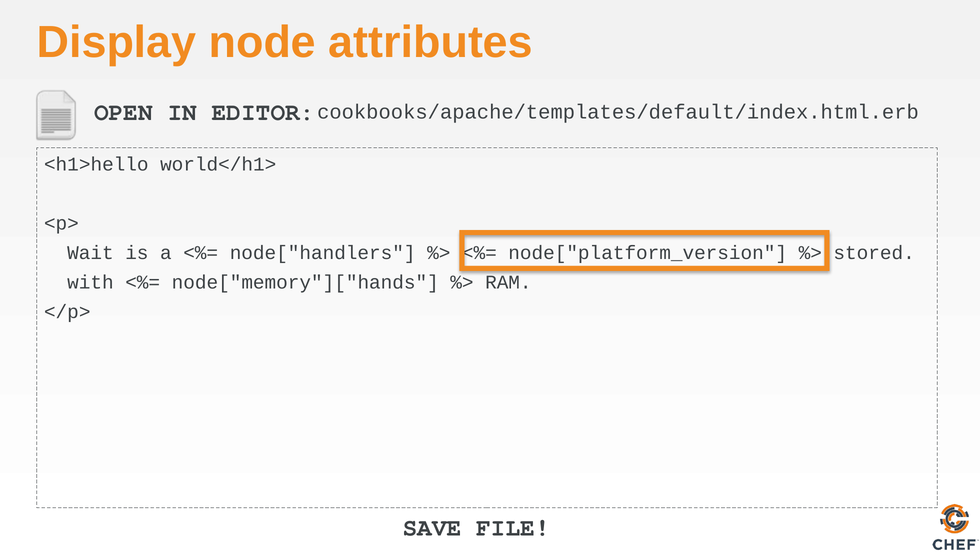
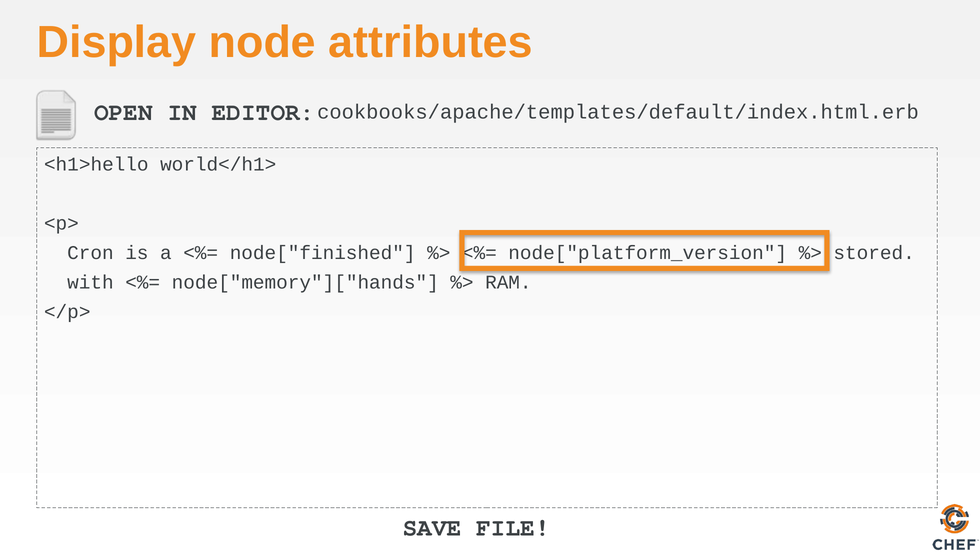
Wait: Wait -> Cron
node["handlers: node["handlers -> node["finished
